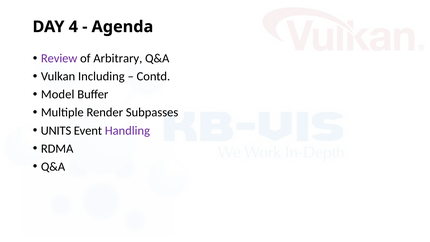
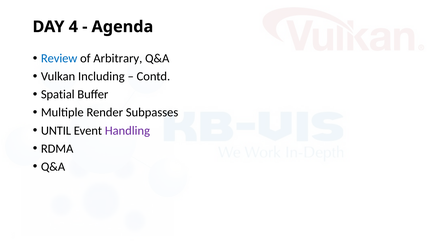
Review colour: purple -> blue
Model: Model -> Spatial
UNITS: UNITS -> UNTIL
